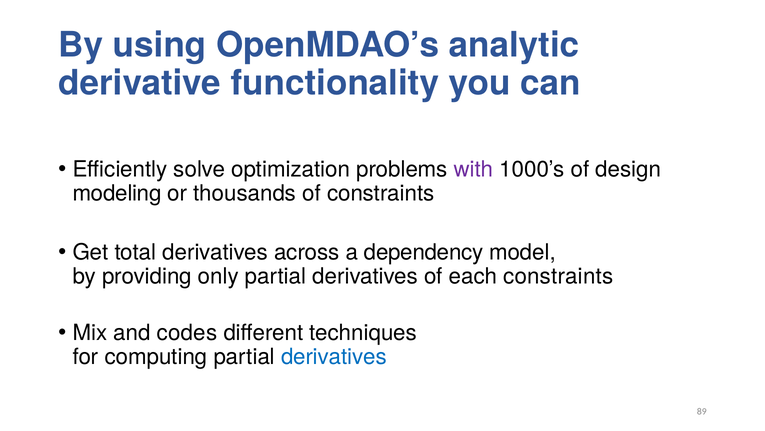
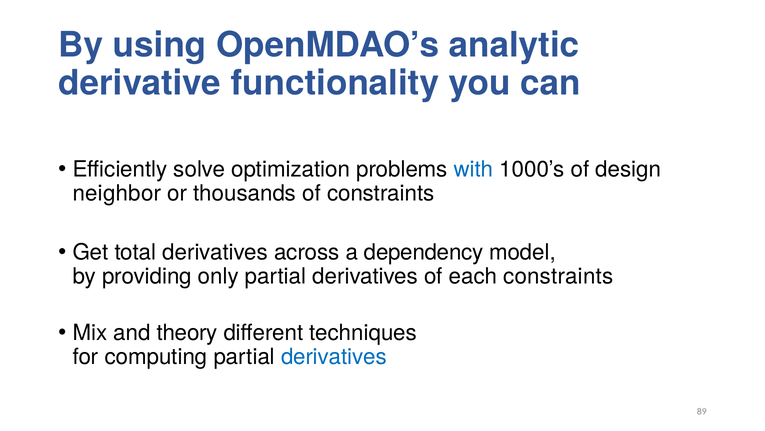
with colour: purple -> blue
modeling: modeling -> neighbor
codes: codes -> theory
